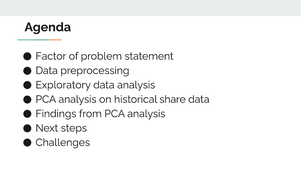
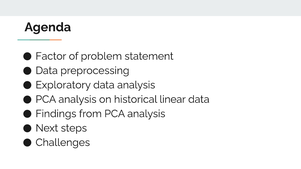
share: share -> linear
